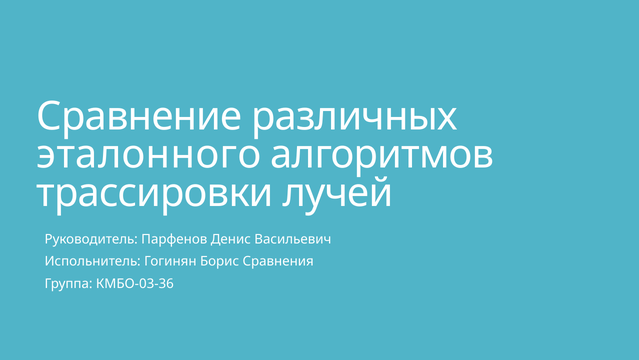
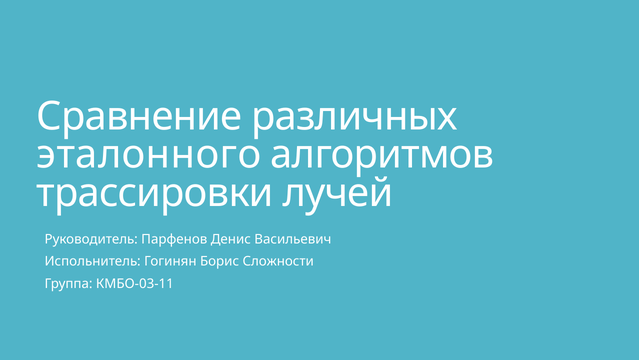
Сравнения: Сравнения -> Сложности
КМБО-03-36: КМБО-03-36 -> КМБО-03-11
